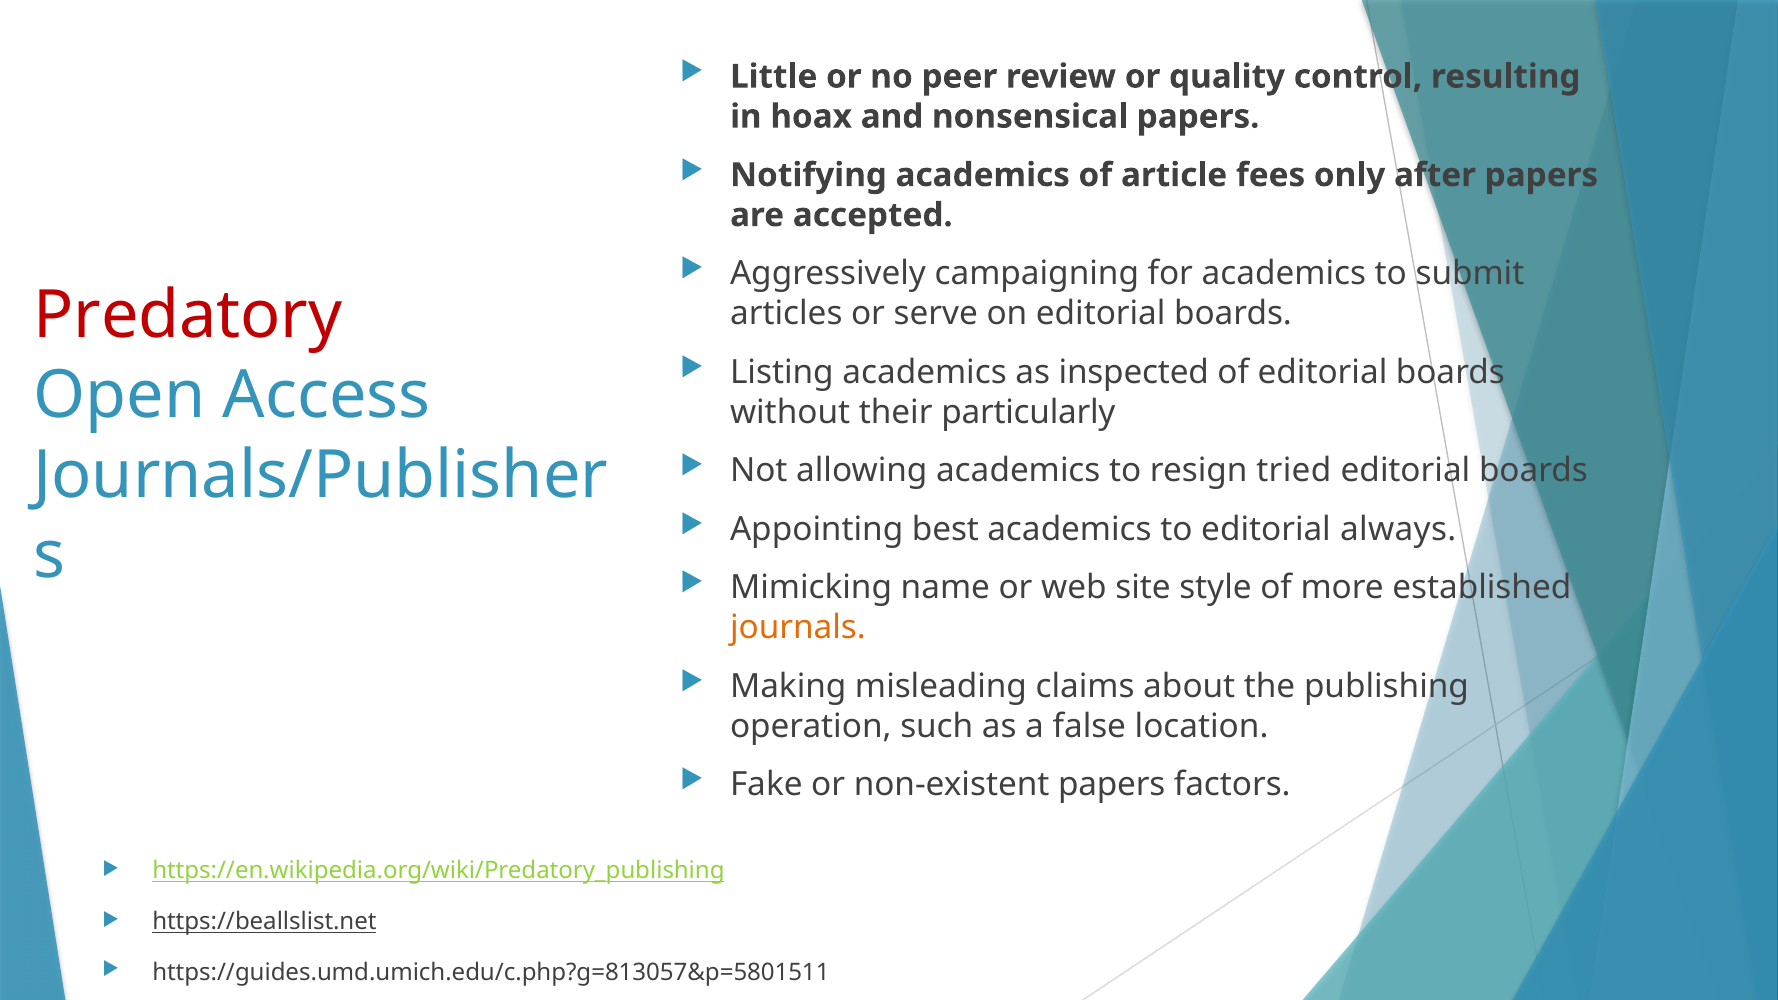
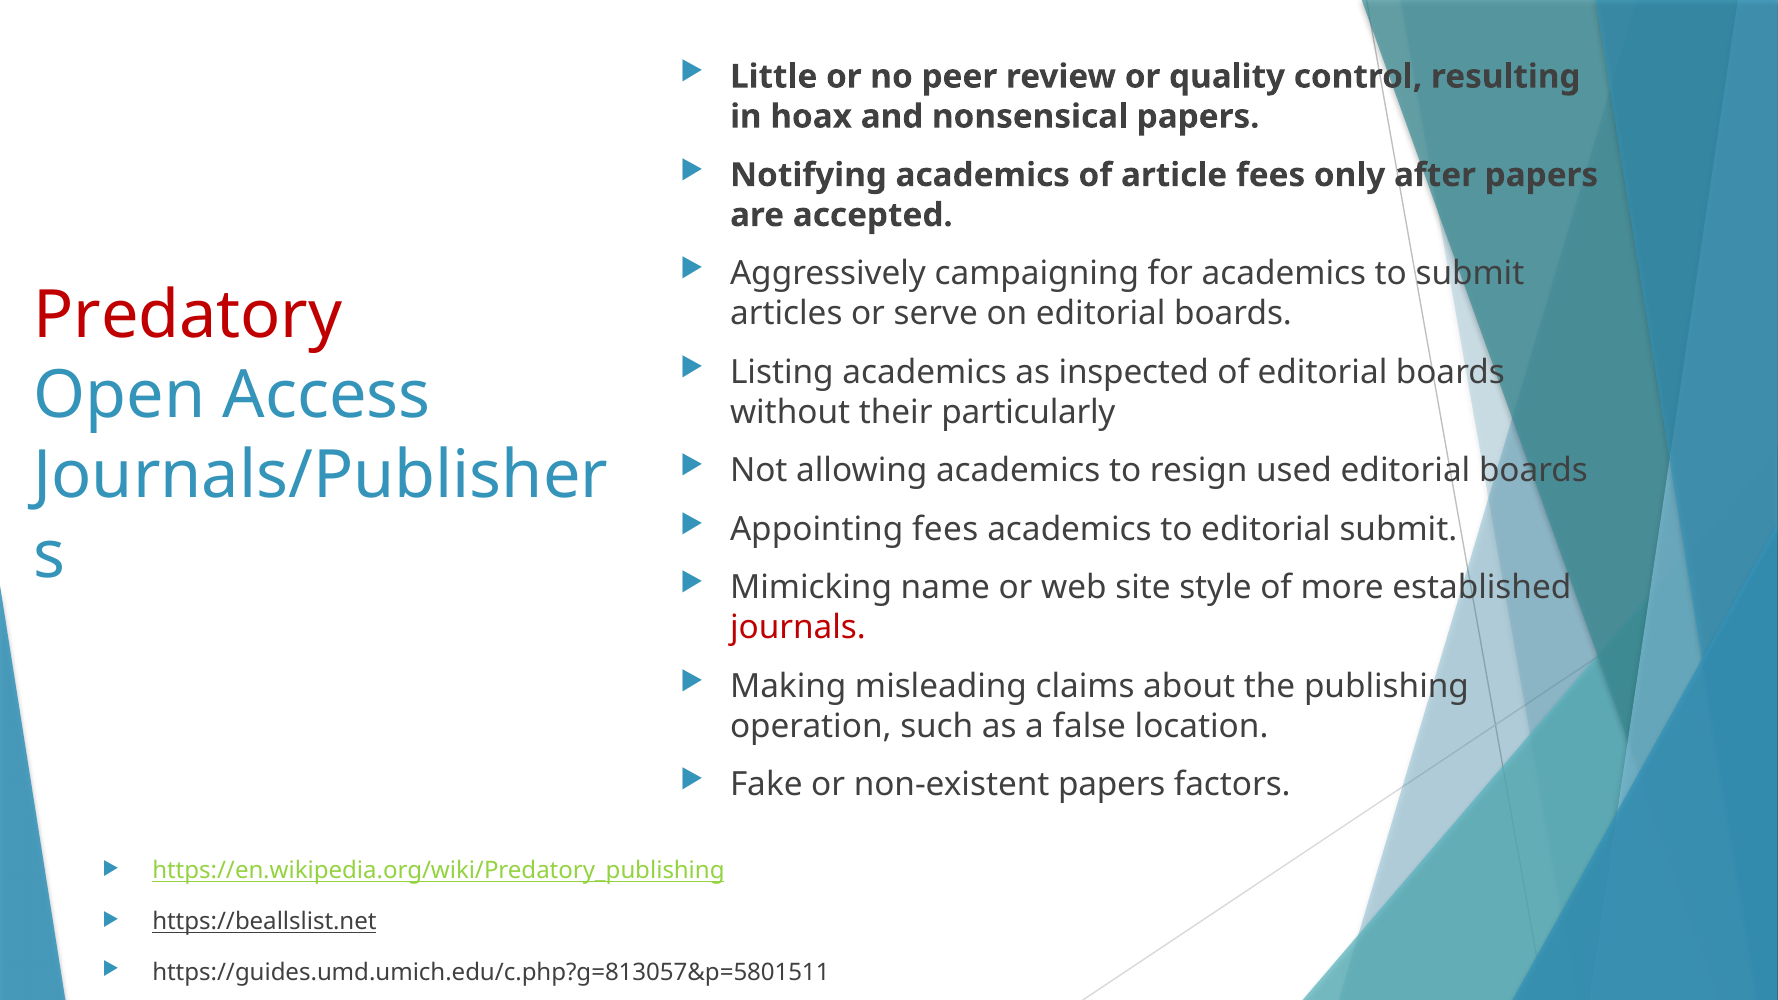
tried: tried -> used
Appointing best: best -> fees
editorial always: always -> submit
journals colour: orange -> red
